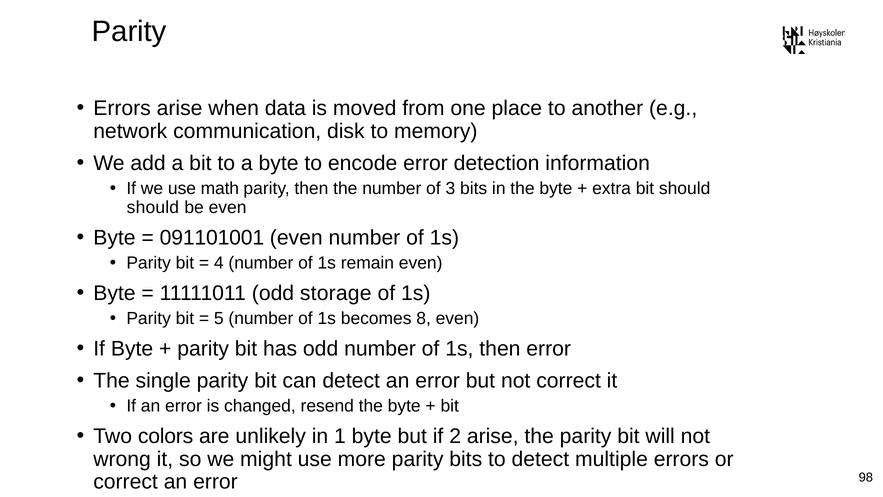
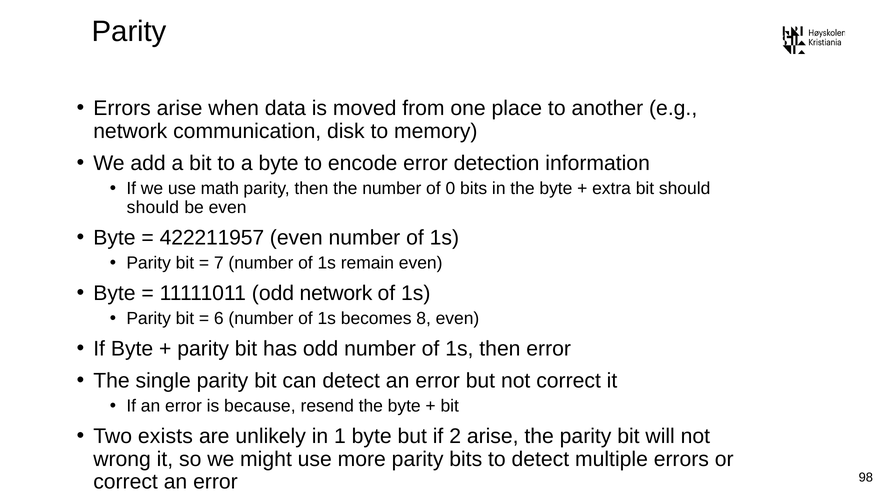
3: 3 -> 0
091101001: 091101001 -> 422211957
4: 4 -> 7
odd storage: storage -> network
5: 5 -> 6
changed: changed -> because
colors: colors -> exists
